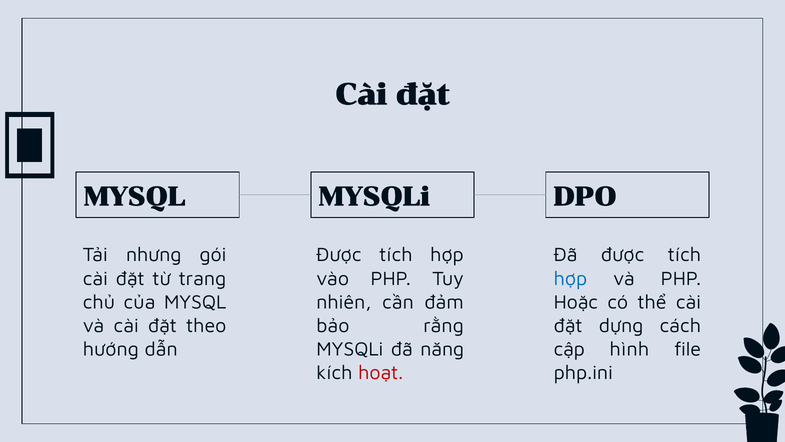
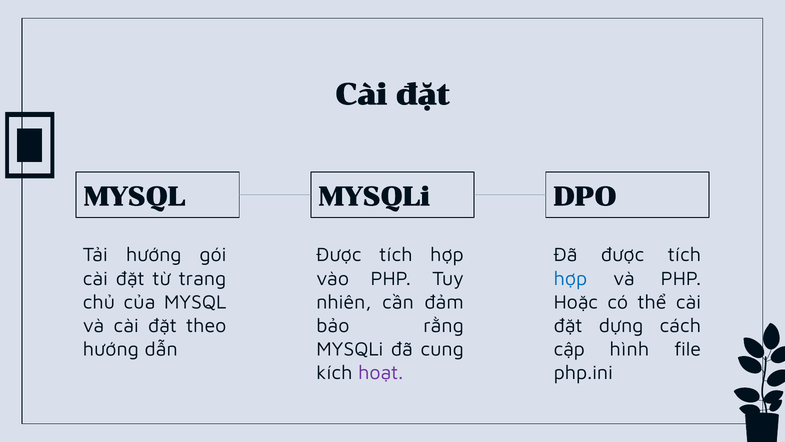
Tải nhưng: nhưng -> hướng
năng: năng -> cung
hoạt colour: red -> purple
